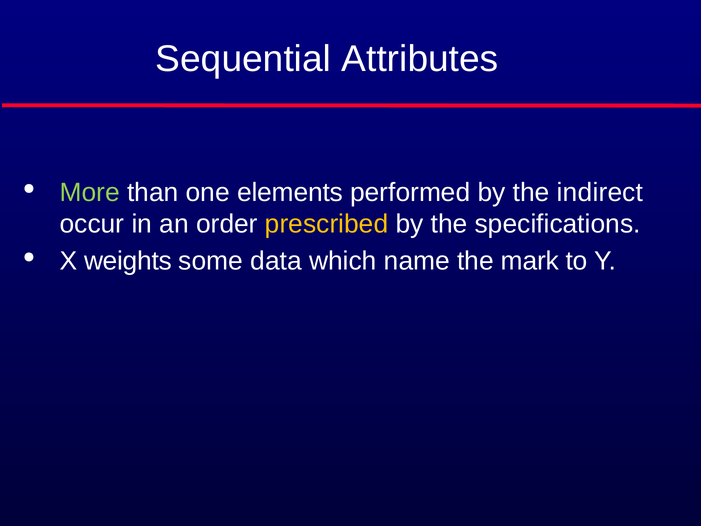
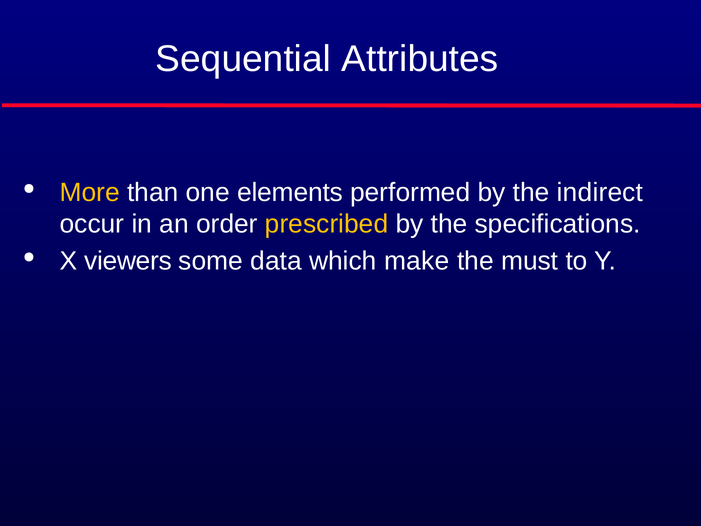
More colour: light green -> yellow
weights: weights -> viewers
name: name -> make
mark: mark -> must
